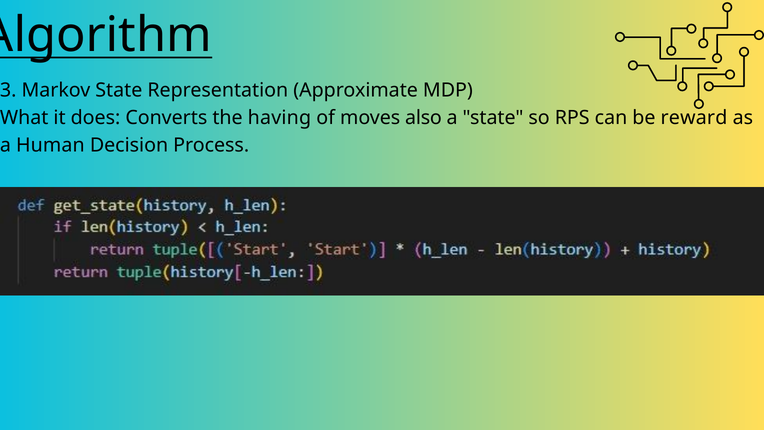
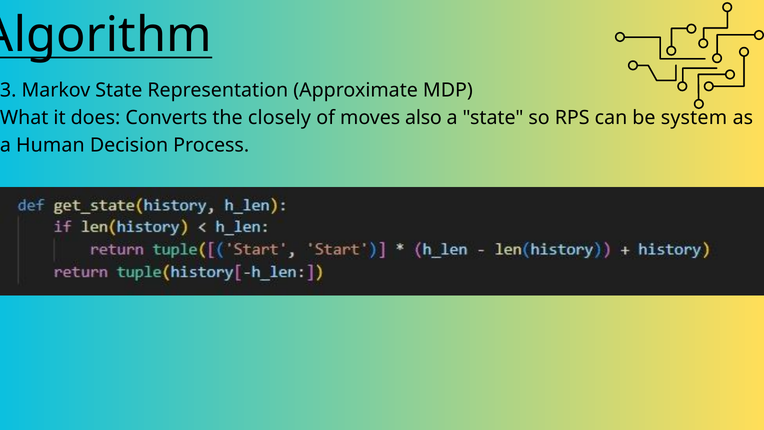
having: having -> closely
reward: reward -> system
